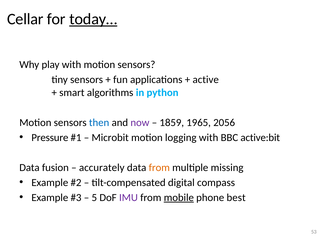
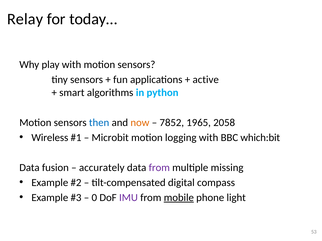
Cellar: Cellar -> Relay
today… underline: present -> none
now colour: purple -> orange
1859: 1859 -> 7852
2056: 2056 -> 2058
Pressure: Pressure -> Wireless
active:bit: active:bit -> which:bit
from at (159, 168) colour: orange -> purple
5: 5 -> 0
best: best -> light
